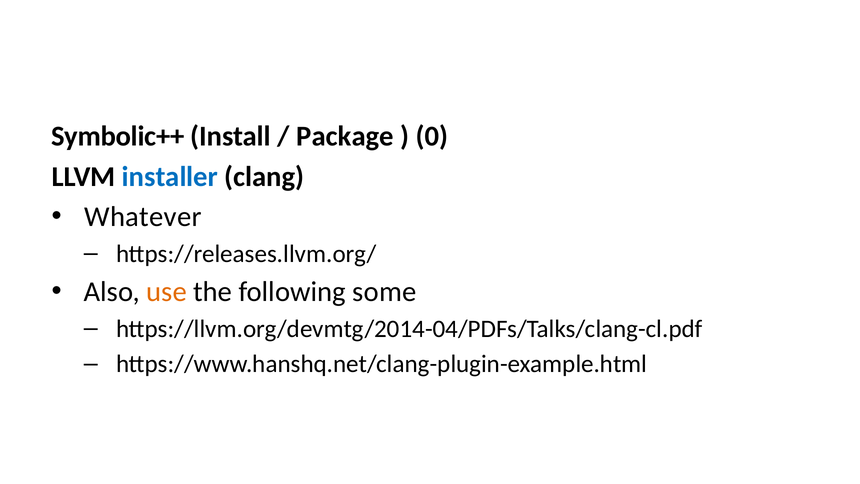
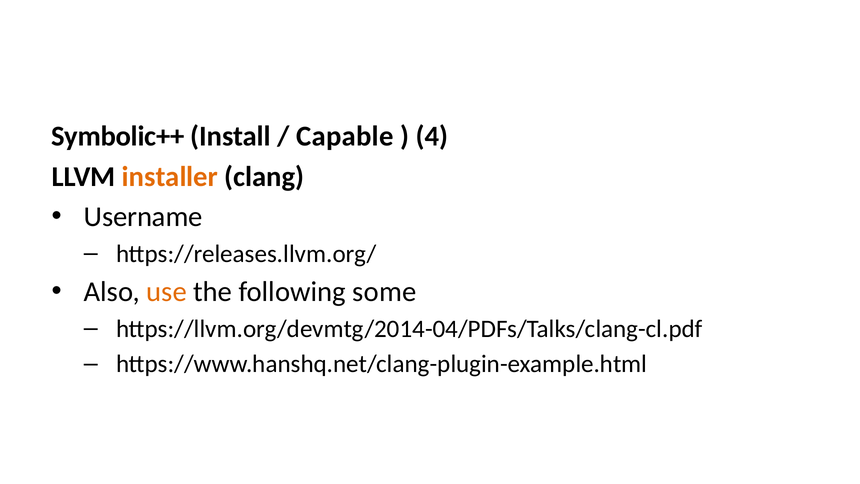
Package: Package -> Capable
0: 0 -> 4
installer colour: blue -> orange
Whatever: Whatever -> Username
